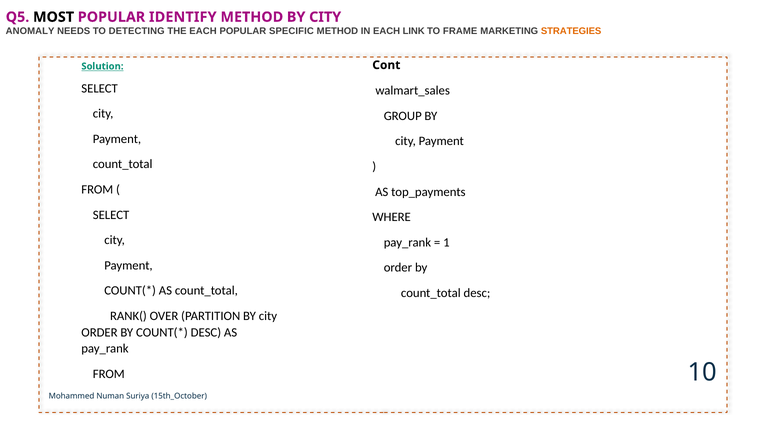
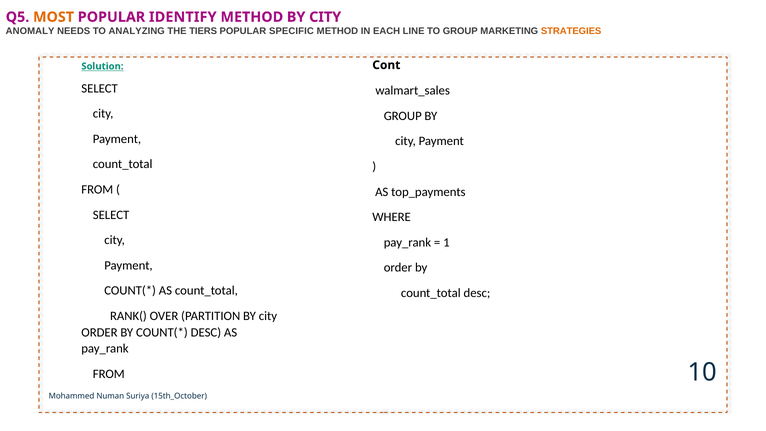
MOST colour: black -> orange
DETECTING: DETECTING -> ANALYZING
THE EACH: EACH -> TIERS
LINK: LINK -> LINE
TO FRAME: FRAME -> GROUP
